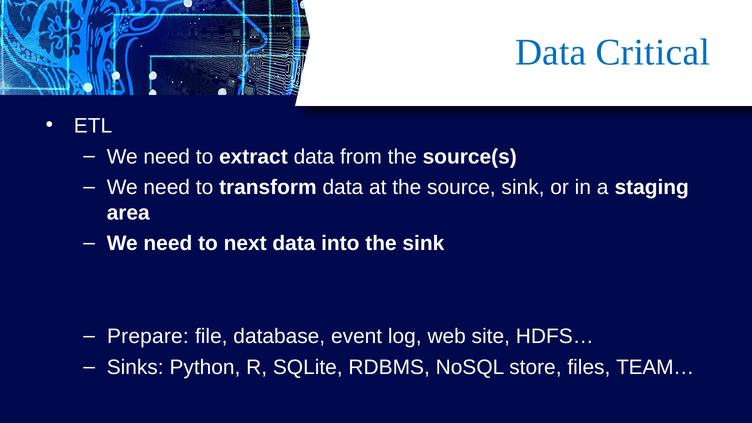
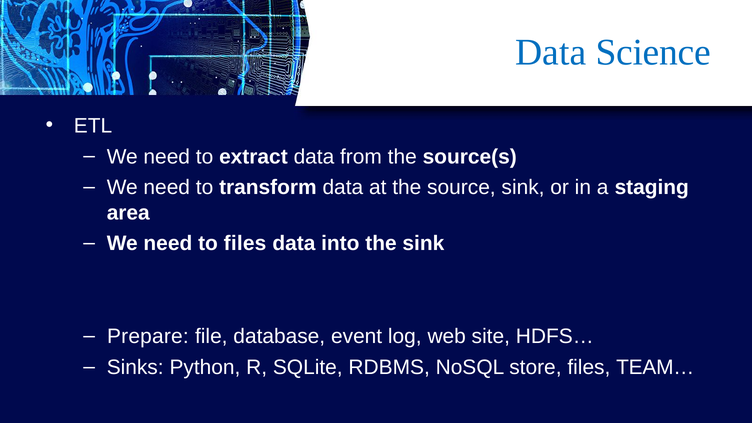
Critical: Critical -> Science
to next: next -> files
